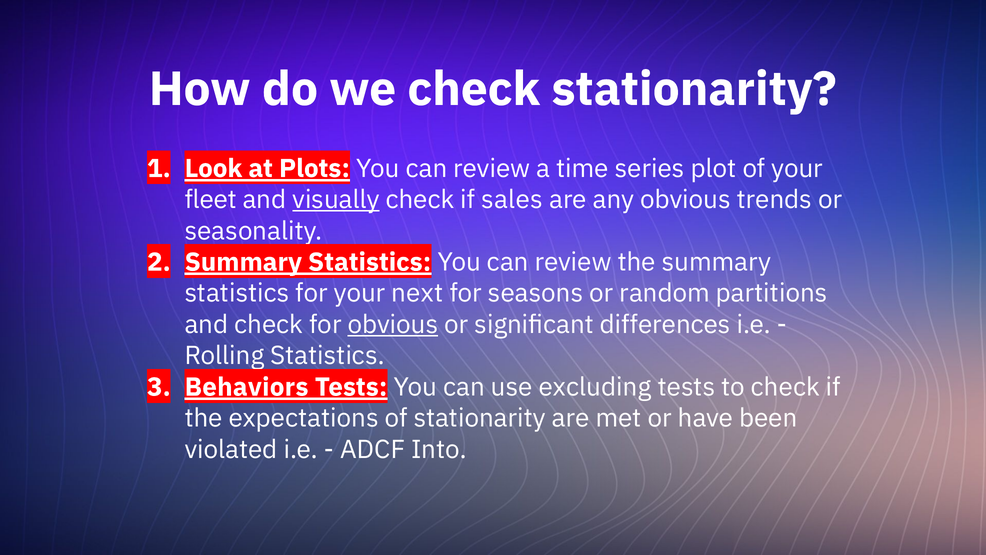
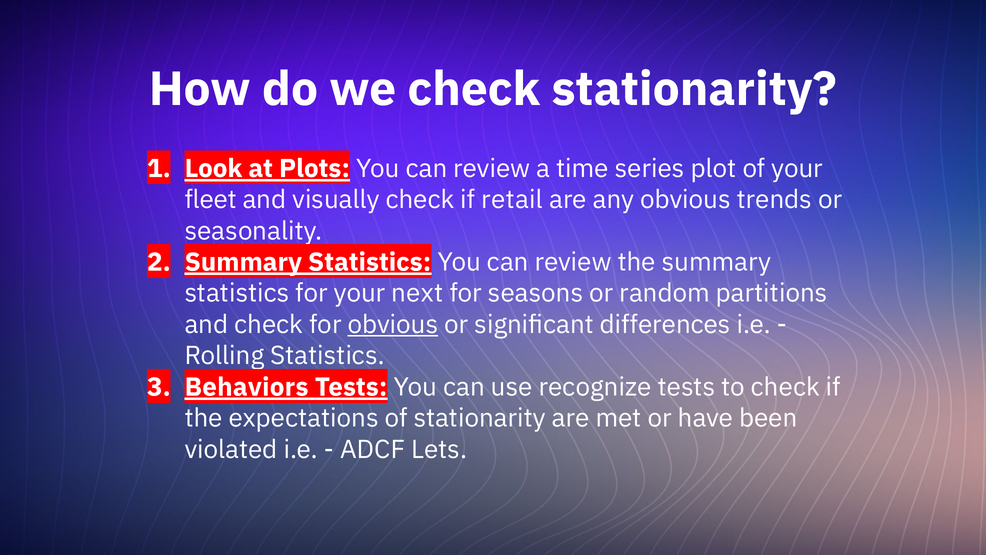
visually underline: present -> none
sales: sales -> retail
excluding: excluding -> recognize
Into: Into -> Lets
